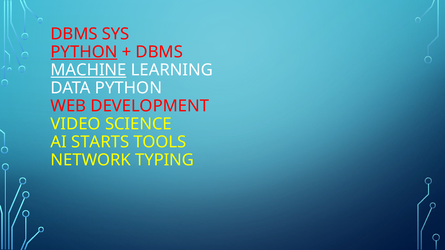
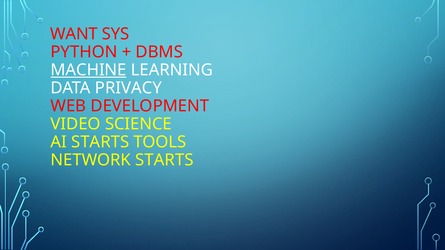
DBMS at (74, 34): DBMS -> WANT
PYTHON at (84, 52) underline: present -> none
DATA PYTHON: PYTHON -> PRIVACY
NETWORK TYPING: TYPING -> STARTS
